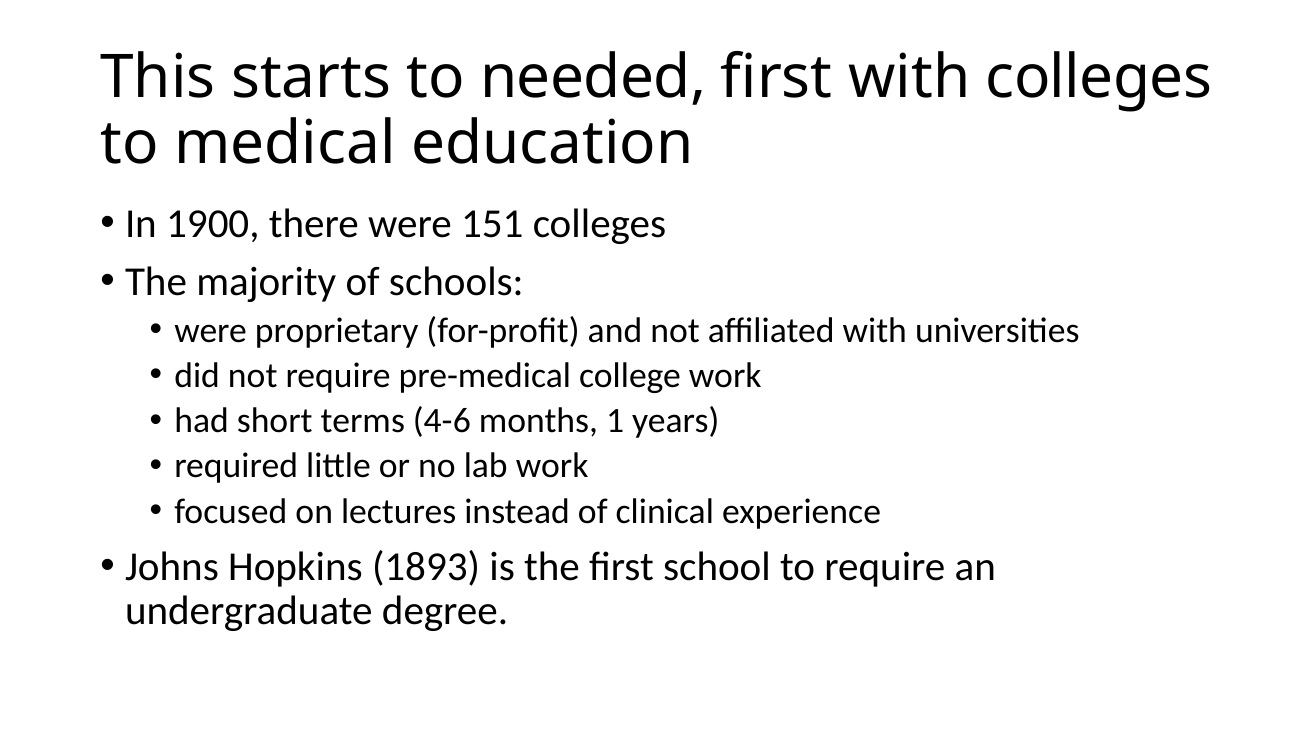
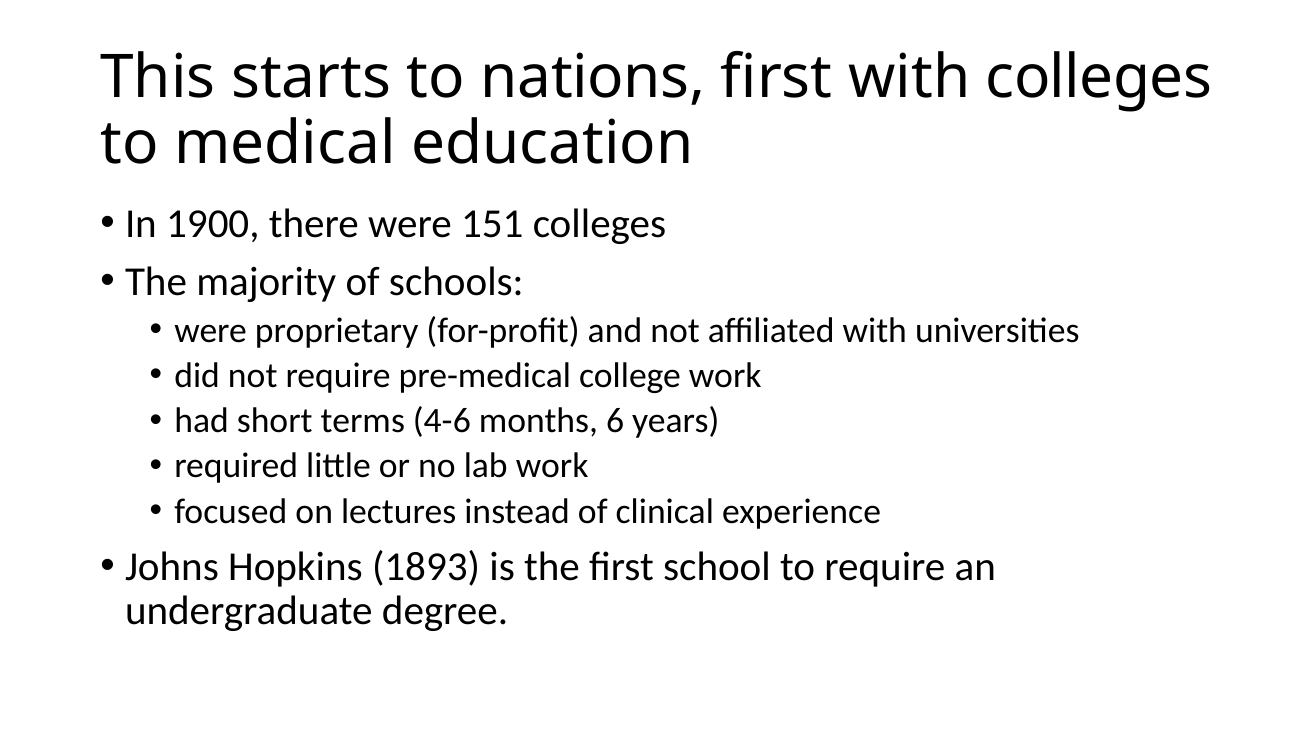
needed: needed -> nations
1: 1 -> 6
